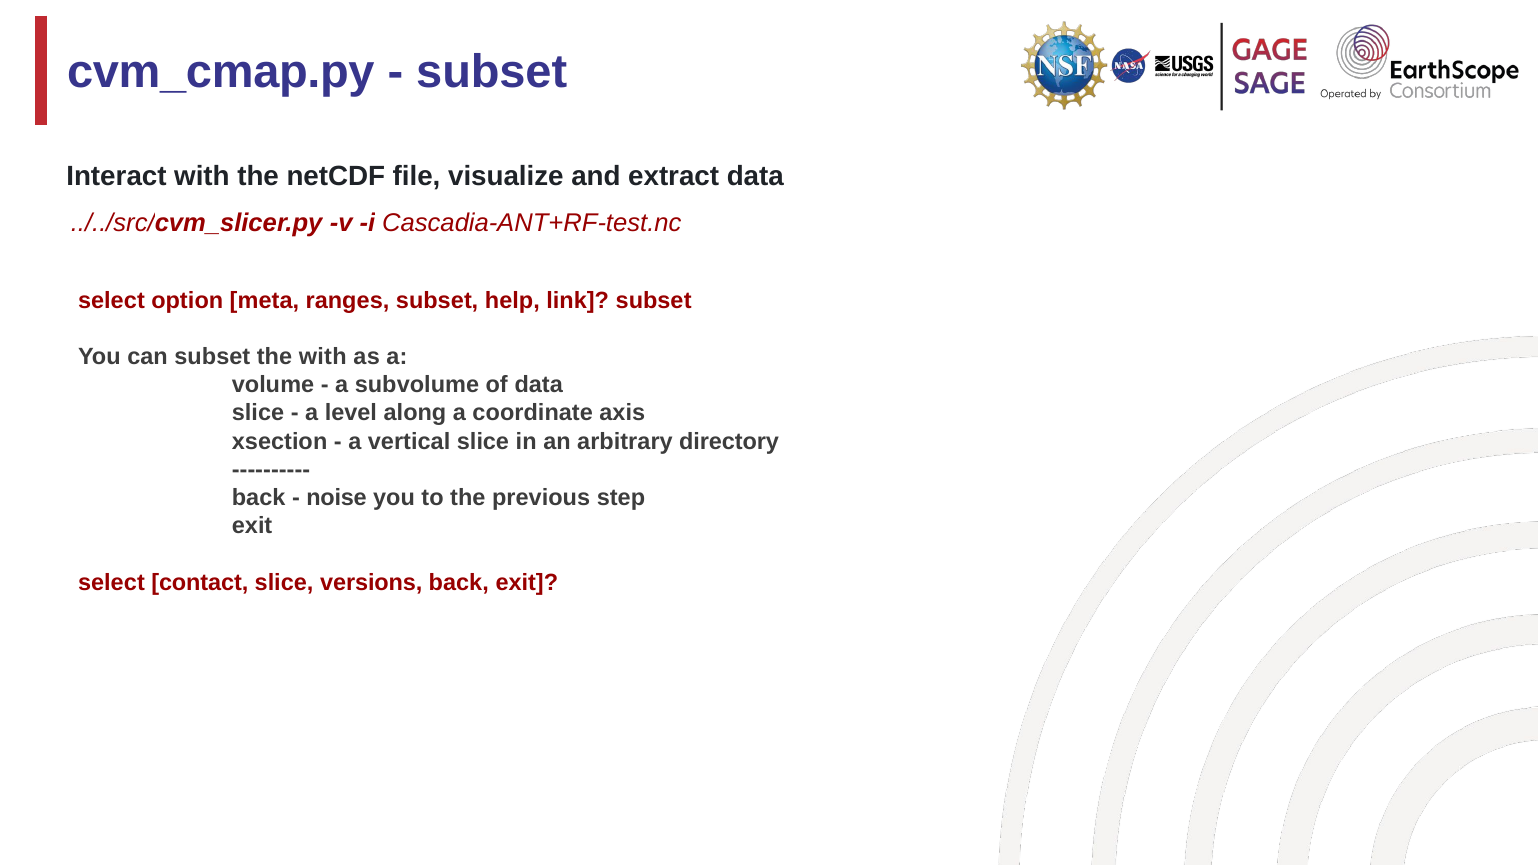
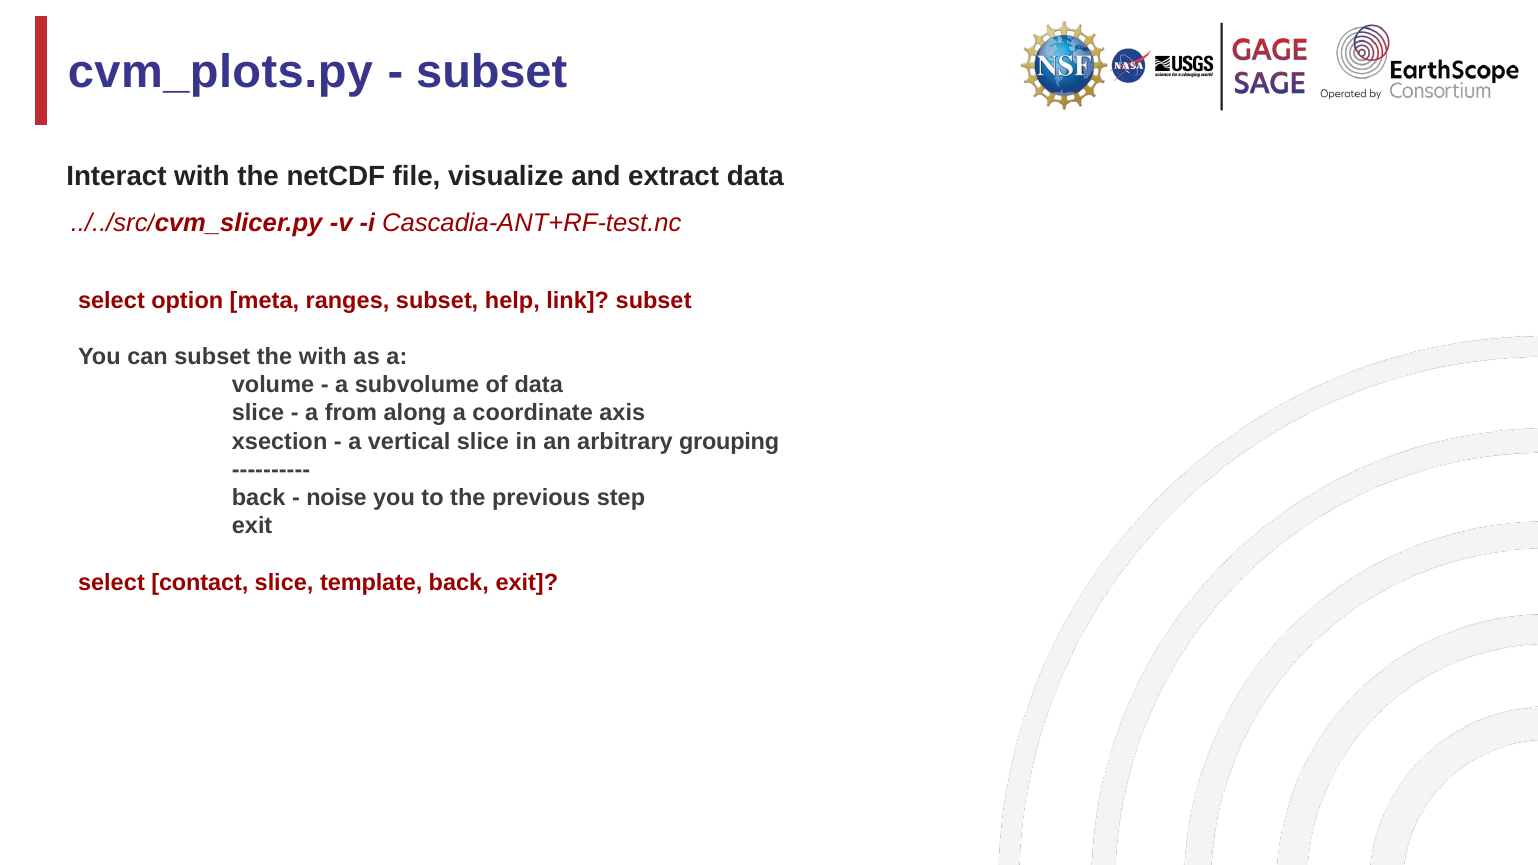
cvm_cmap.py: cvm_cmap.py -> cvm_plots.py
level: level -> from
directory: directory -> grouping
versions: versions -> template
